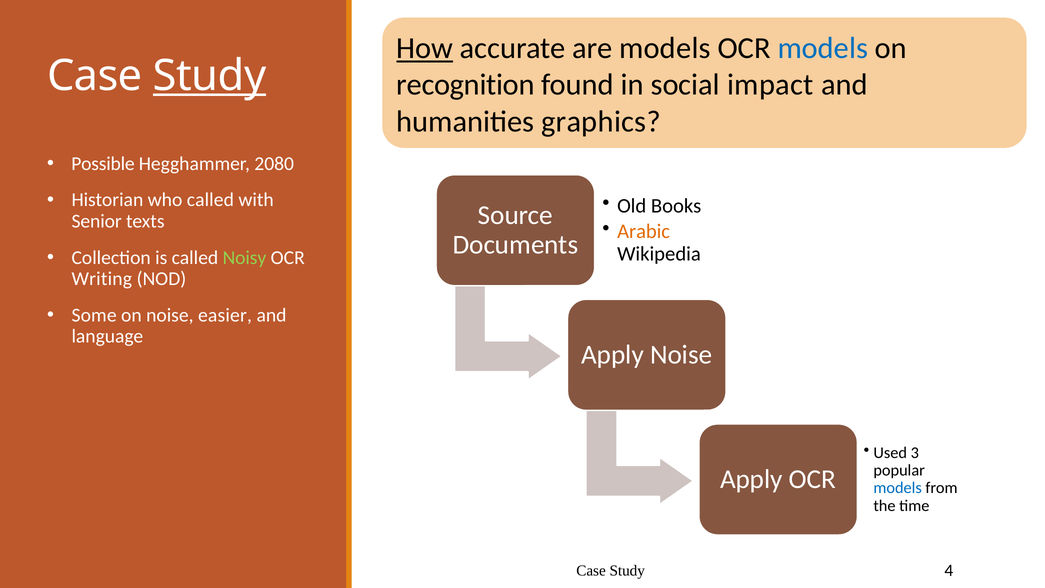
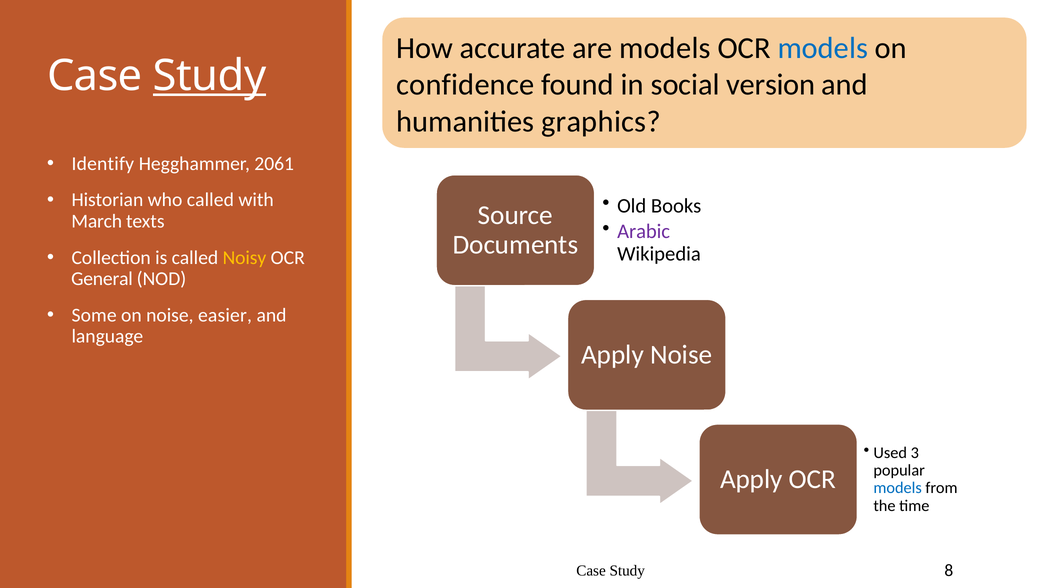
How underline: present -> none
recognition: recognition -> confidence
impact: impact -> version
Possible: Possible -> Identify
2080: 2080 -> 2061
Senior: Senior -> March
Arabic colour: orange -> purple
Noisy colour: light green -> yellow
Writing: Writing -> General
4: 4 -> 8
